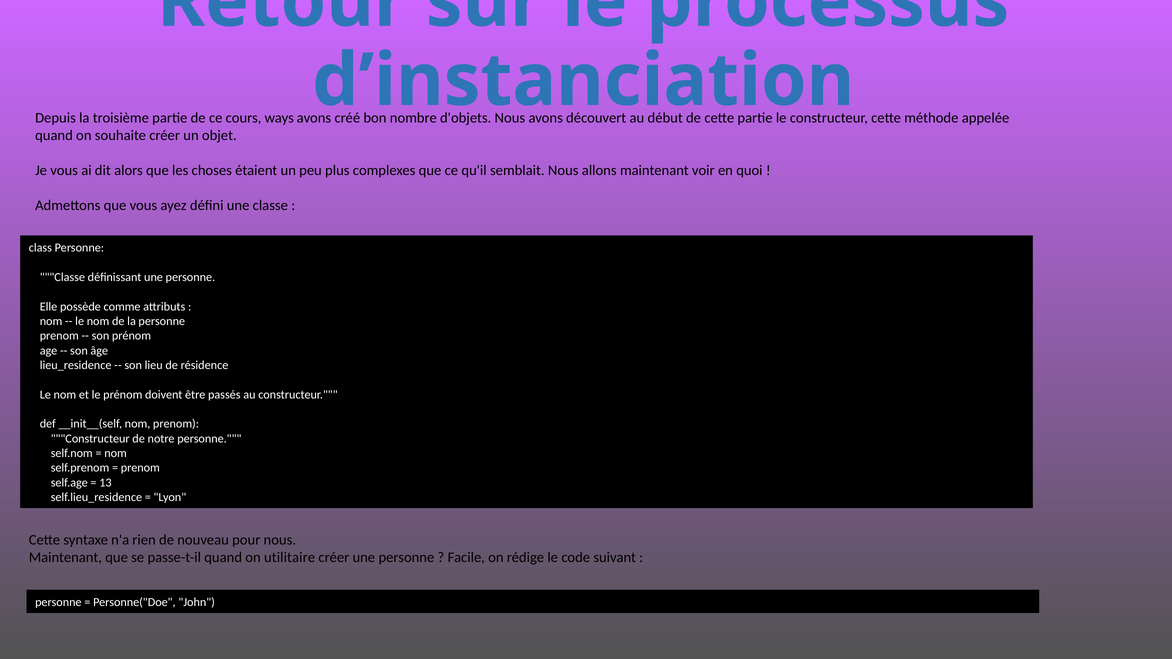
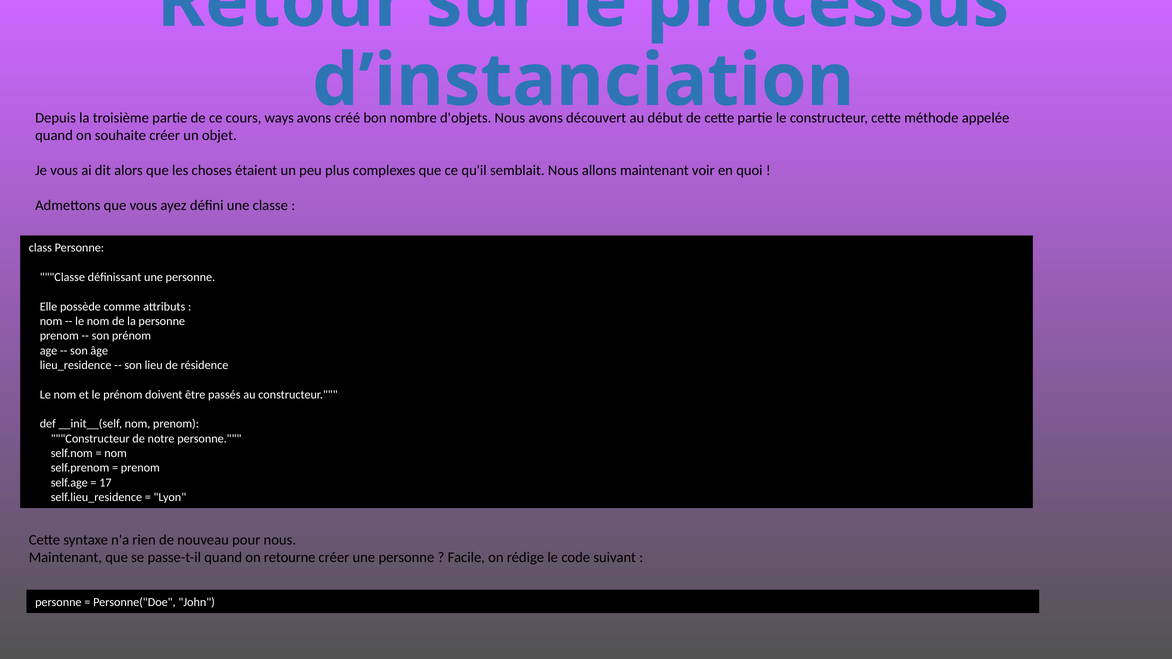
13: 13 -> 17
utilitaire: utilitaire -> retourne
